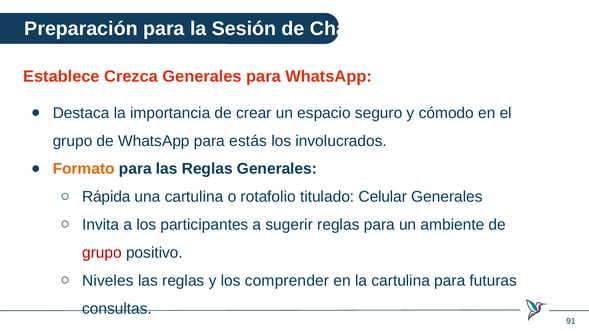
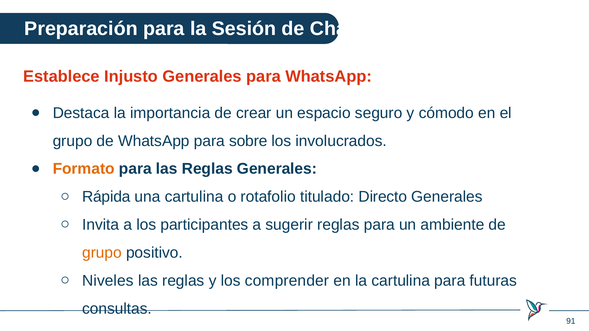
Crezca: Crezca -> Injusto
estás: estás -> sobre
Celular: Celular -> Directo
grupo at (102, 253) colour: red -> orange
